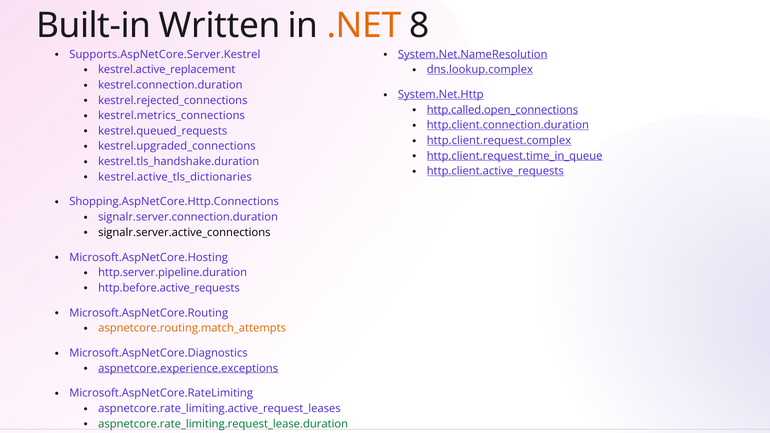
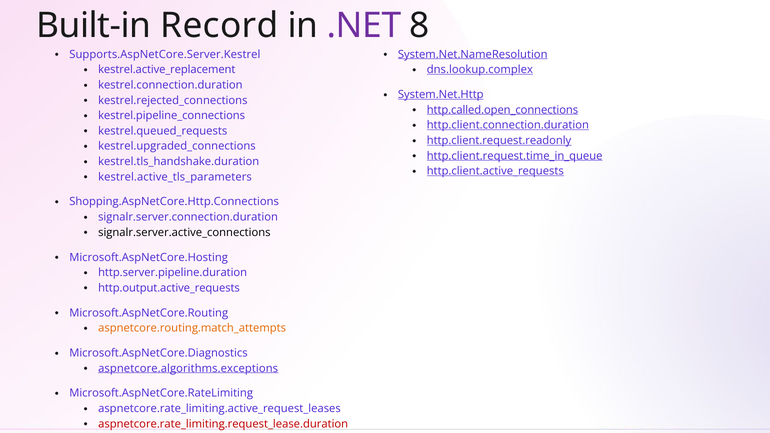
Written: Written -> Record
.NET colour: orange -> purple
kestrel.metrics_connections: kestrel.metrics_connections -> kestrel.pipeline_connections
http.client.request.complex: http.client.request.complex -> http.client.request.readonly
kestrel.active_tls_dictionaries: kestrel.active_tls_dictionaries -> kestrel.active_tls_parameters
http.before.active_requests: http.before.active_requests -> http.output.active_requests
aspnetcore.experience.exceptions: aspnetcore.experience.exceptions -> aspnetcore.algorithms.exceptions
aspnetcore.rate_limiting.request_lease.duration colour: green -> red
